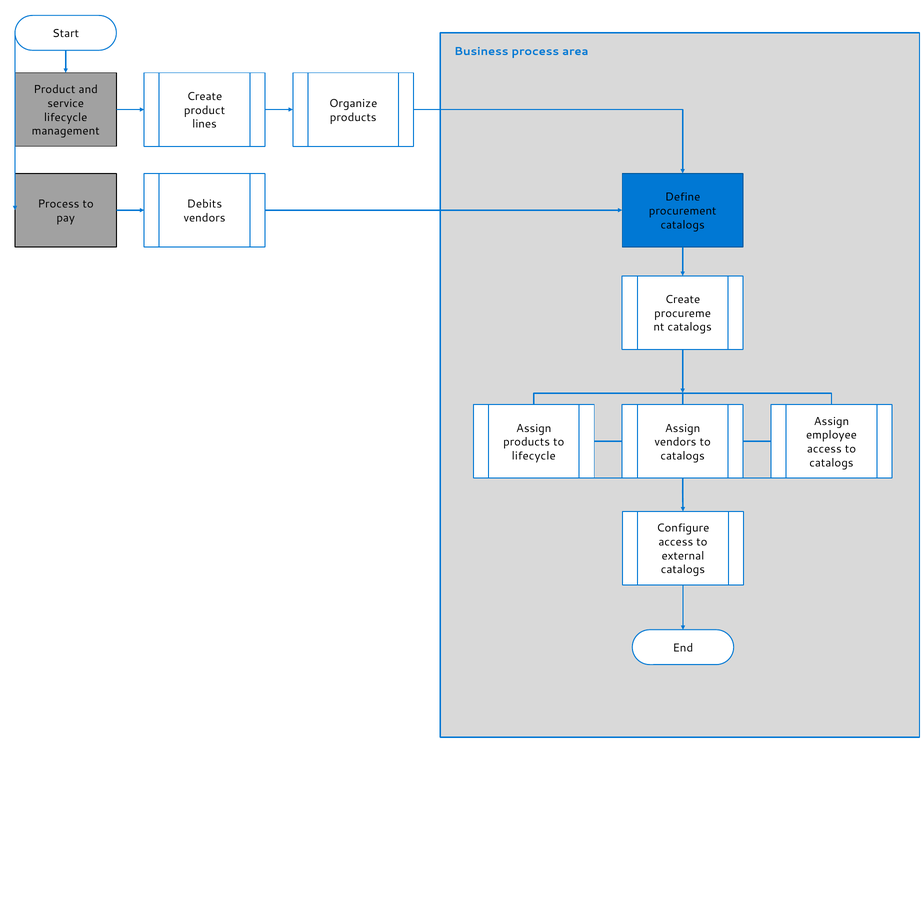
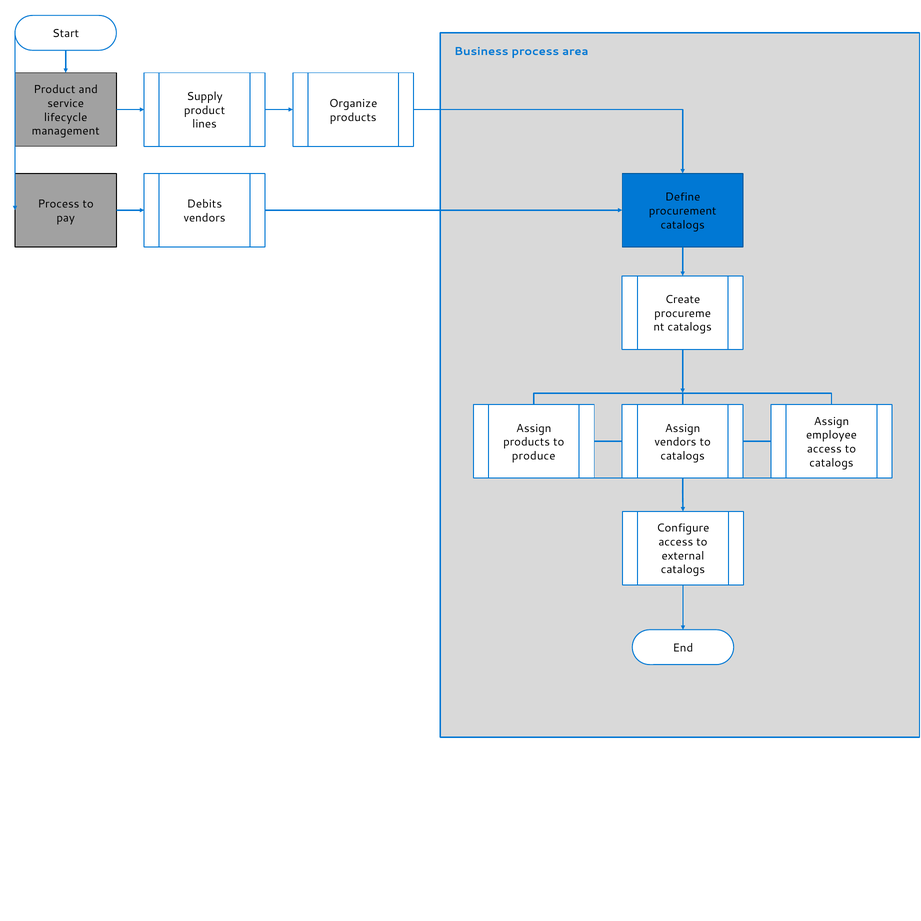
Create at (205, 96): Create -> Supply
lifecycle at (534, 456): lifecycle -> produce
